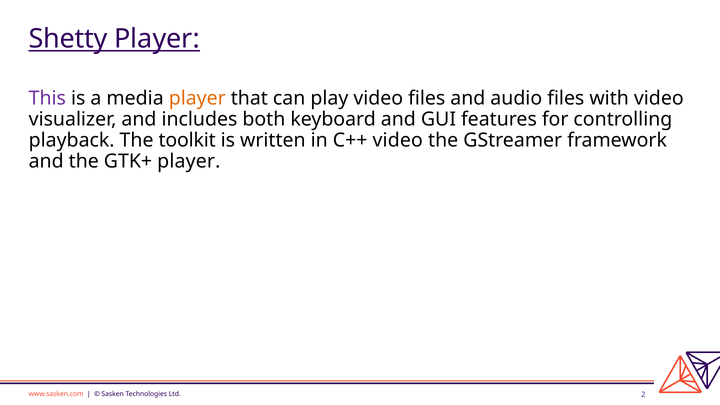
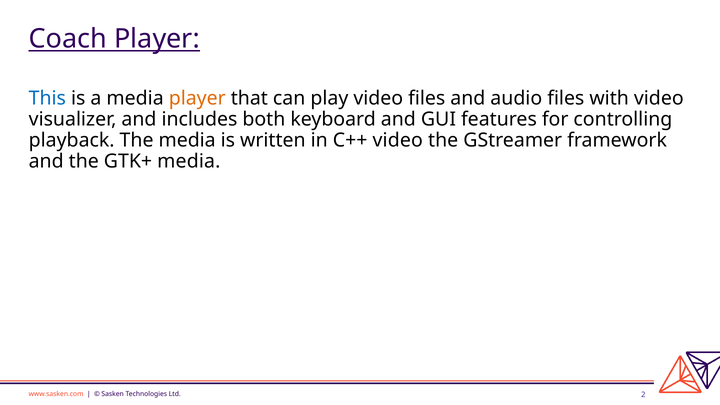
Shetty: Shetty -> Coach
This colour: purple -> blue
The toolkit: toolkit -> media
GTK+ player: player -> media
